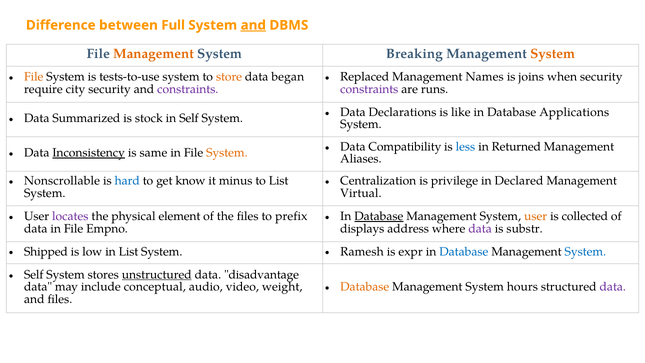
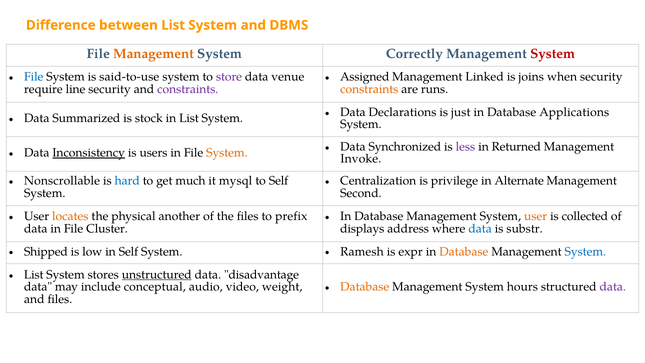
between Full: Full -> List
and at (253, 25) underline: present -> none
Breaking: Breaking -> Correctly
System at (553, 54) colour: orange -> red
File at (34, 77) colour: orange -> blue
tests-to-use: tests-to-use -> said-to-use
store colour: orange -> purple
began: began -> venue
Replaced: Replaced -> Assigned
Names: Names -> Linked
city: city -> line
constraints at (369, 89) colour: purple -> orange
like: like -> just
in Self: Self -> List
Compatibility: Compatibility -> Synchronized
less colour: blue -> purple
same: same -> users
Aliases: Aliases -> Invoke
know: know -> much
minus: minus -> mysql
to List: List -> Self
Declared: Declared -> Alternate
Virtual: Virtual -> Second
locates colour: purple -> orange
element: element -> another
Database at (379, 216) underline: present -> none
Empno: Empno -> Cluster
data at (480, 228) colour: purple -> blue
in List: List -> Self
Database at (464, 251) colour: blue -> orange
Self at (34, 275): Self -> List
